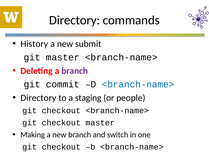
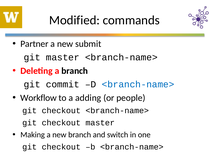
Directory at (75, 20): Directory -> Modified
History: History -> Partner
branch at (75, 71) colour: purple -> black
Directory at (38, 98): Directory -> Workflow
staging: staging -> adding
